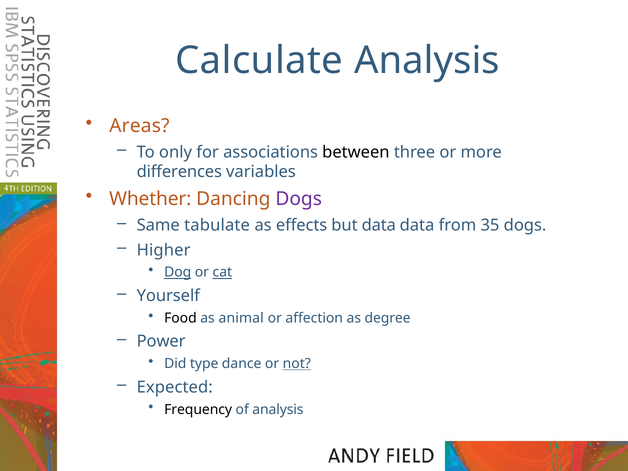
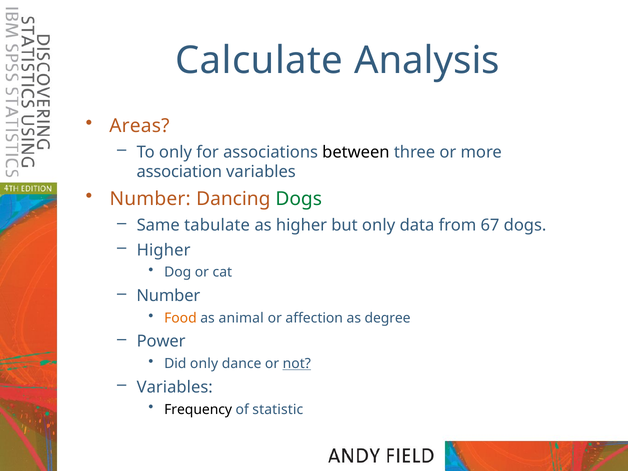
differences: differences -> association
Whether at (150, 199): Whether -> Number
Dogs at (299, 199) colour: purple -> green
as effects: effects -> higher
but data: data -> only
35: 35 -> 67
Dog underline: present -> none
cat underline: present -> none
Yourself at (168, 296): Yourself -> Number
Food colour: black -> orange
Did type: type -> only
Expected at (175, 387): Expected -> Variables
of analysis: analysis -> statistic
